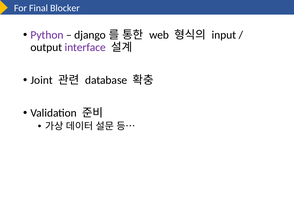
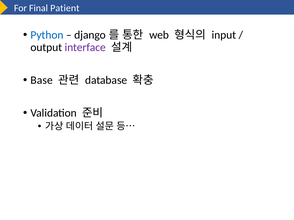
Blocker: Blocker -> Patient
Python colour: purple -> blue
Joint: Joint -> Base
